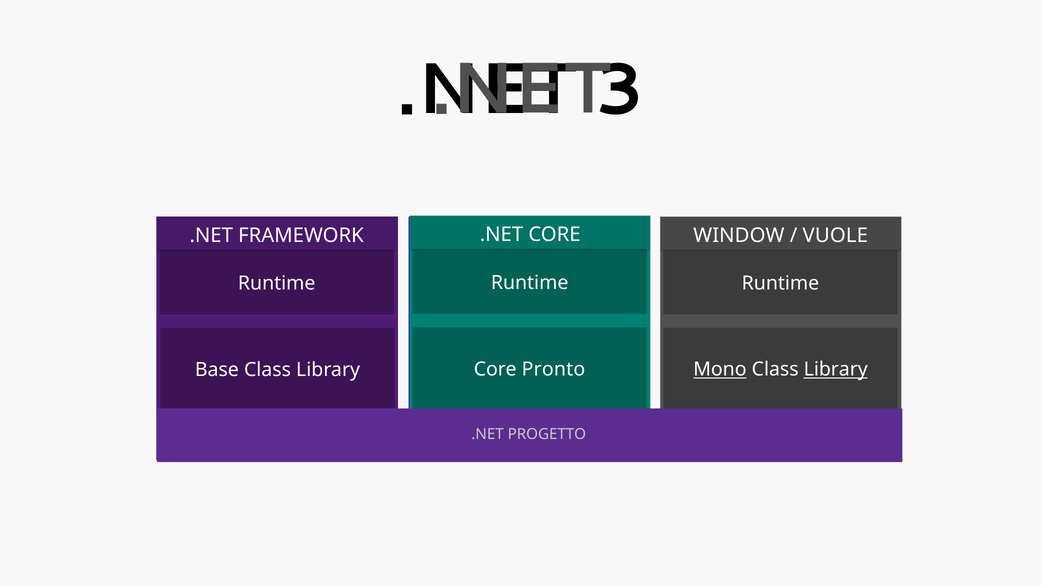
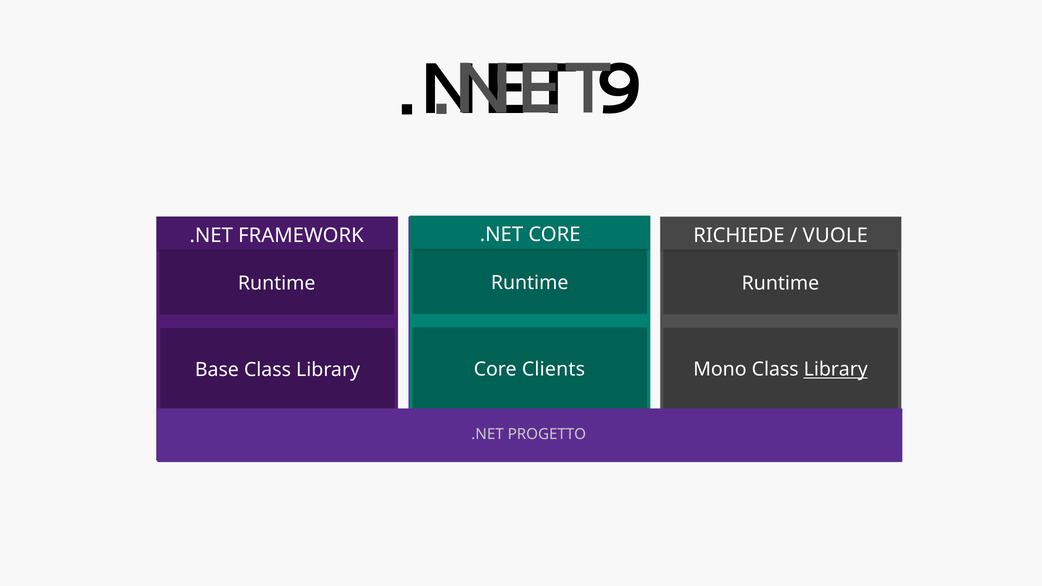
3: 3 -> 9
WINDOW: WINDOW -> RICHIEDE
Pronto: Pronto -> Clients
Mono underline: present -> none
